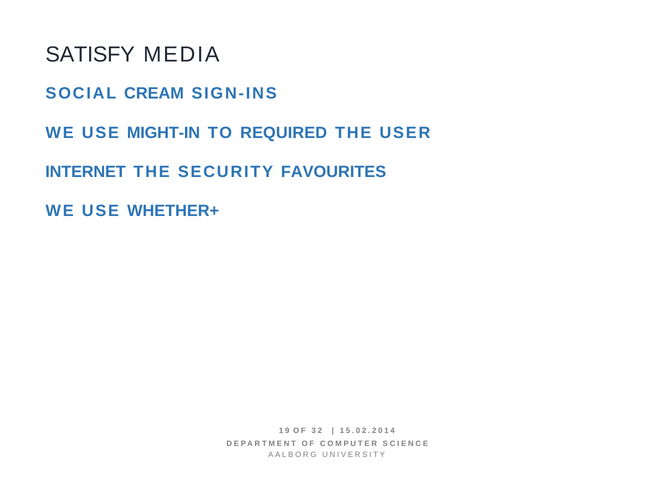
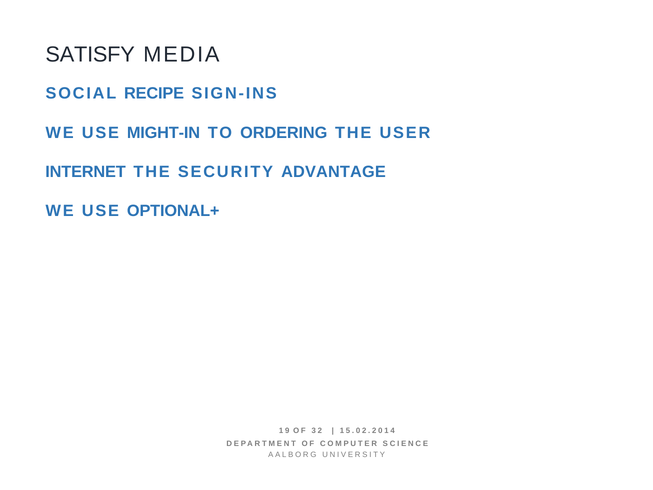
CREAM: CREAM -> RECIPE
REQUIRED: REQUIRED -> ORDERING
FAVOURITES: FAVOURITES -> ADVANTAGE
WHETHER+: WHETHER+ -> OPTIONAL+
